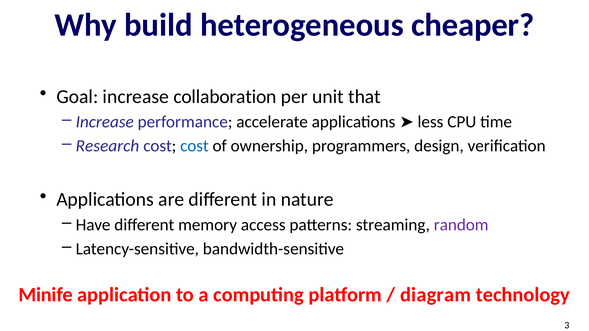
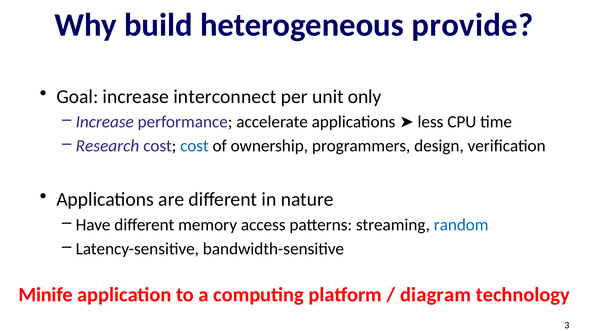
cheaper: cheaper -> provide
collaboration: collaboration -> interconnect
that: that -> only
random colour: purple -> blue
